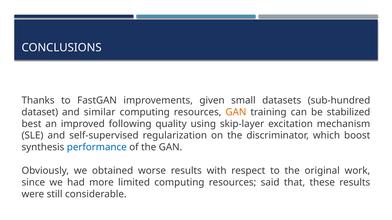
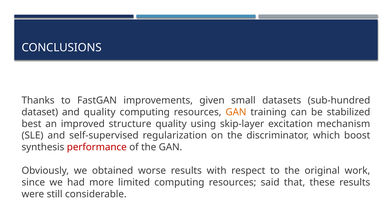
and similar: similar -> quality
following: following -> structure
performance colour: blue -> red
